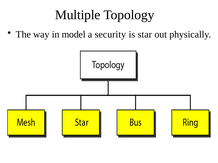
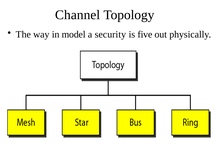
Multiple: Multiple -> Channel
star: star -> five
